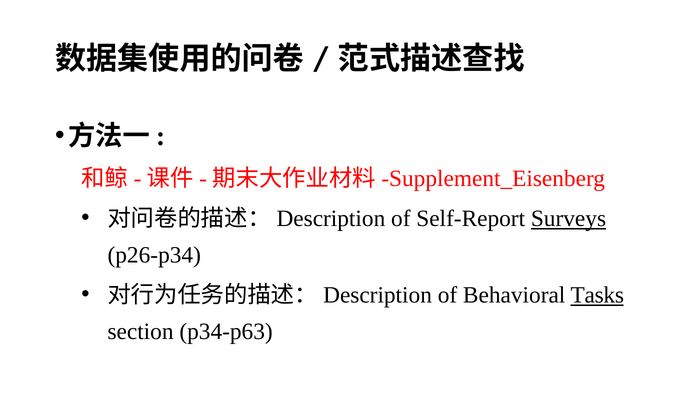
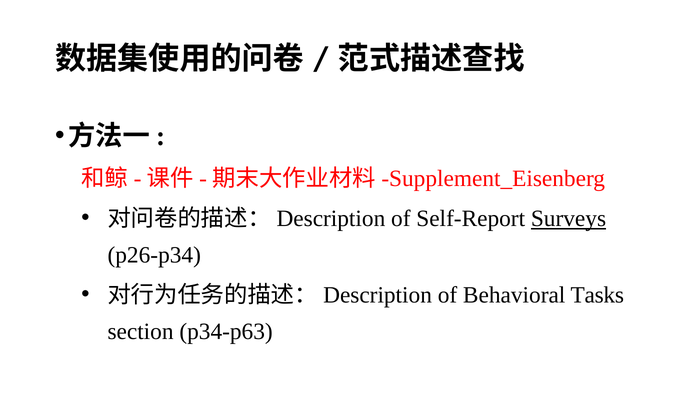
Tasks underline: present -> none
